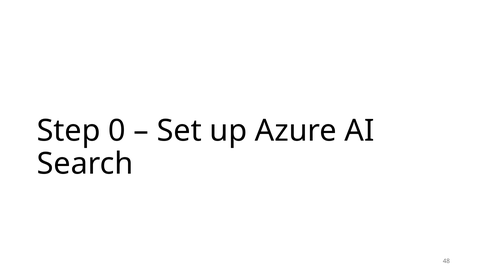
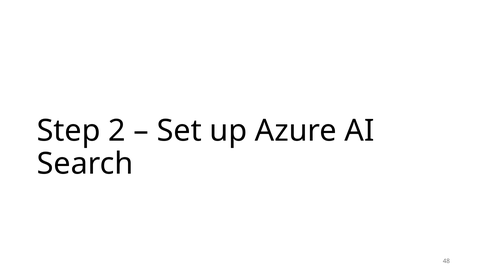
0: 0 -> 2
